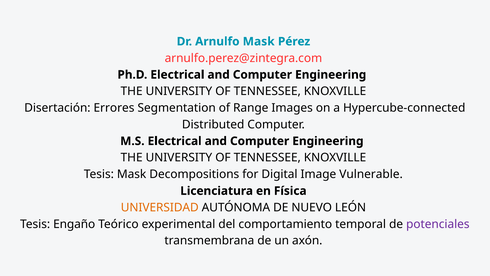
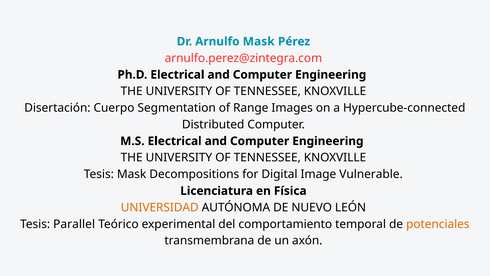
Errores: Errores -> Cuerpo
Engaño: Engaño -> Parallel
potenciales colour: purple -> orange
